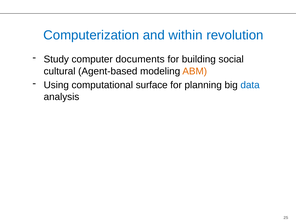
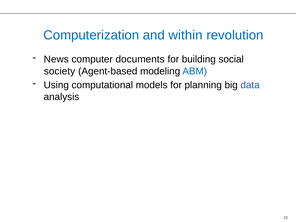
Study: Study -> News
cultural: cultural -> society
ABM colour: orange -> blue
surface: surface -> models
